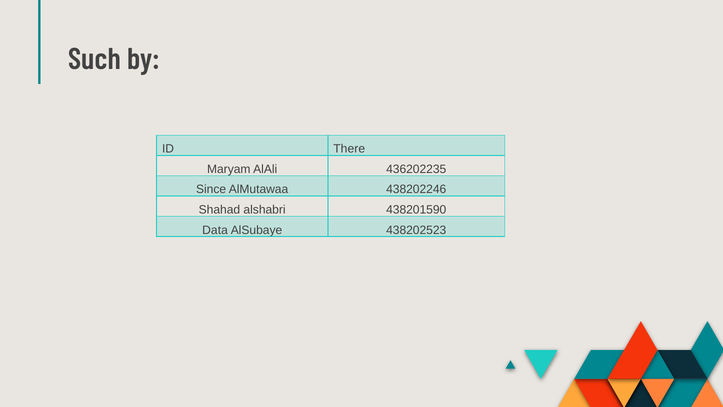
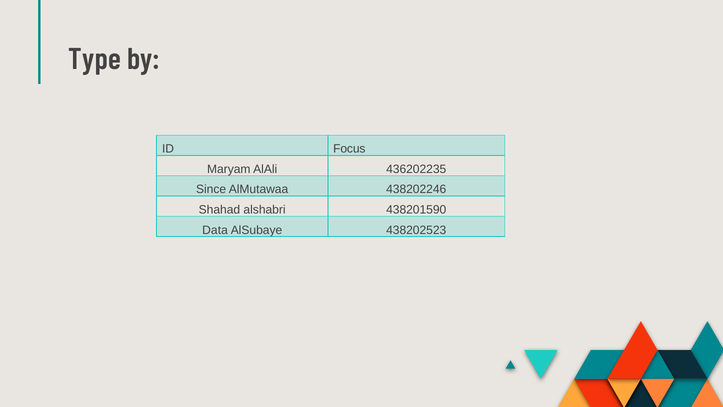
Such: Such -> Type
There: There -> Focus
